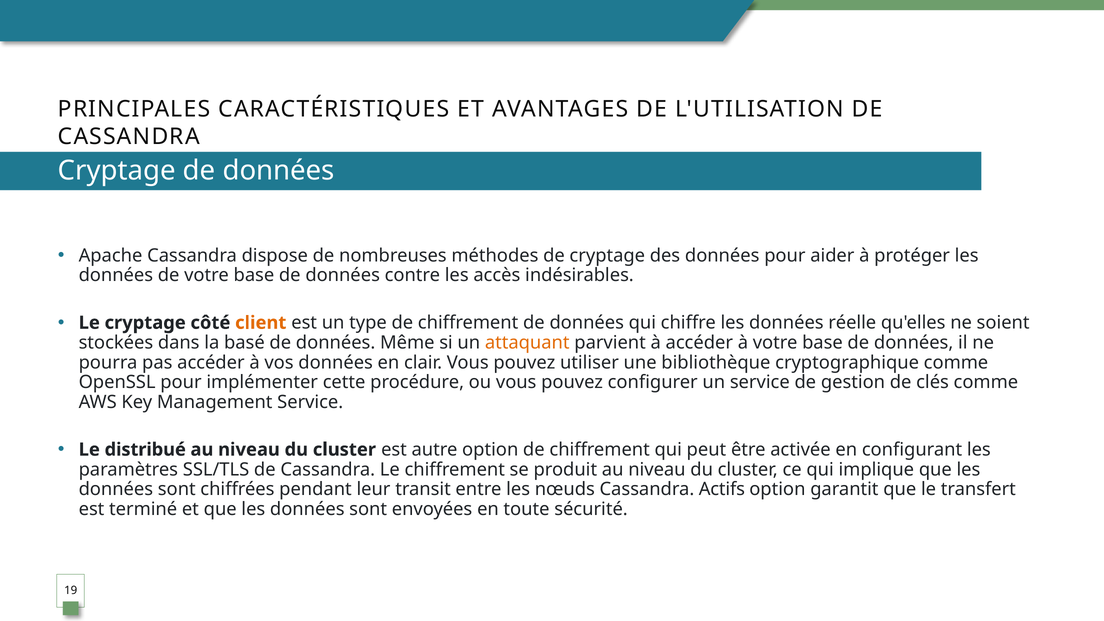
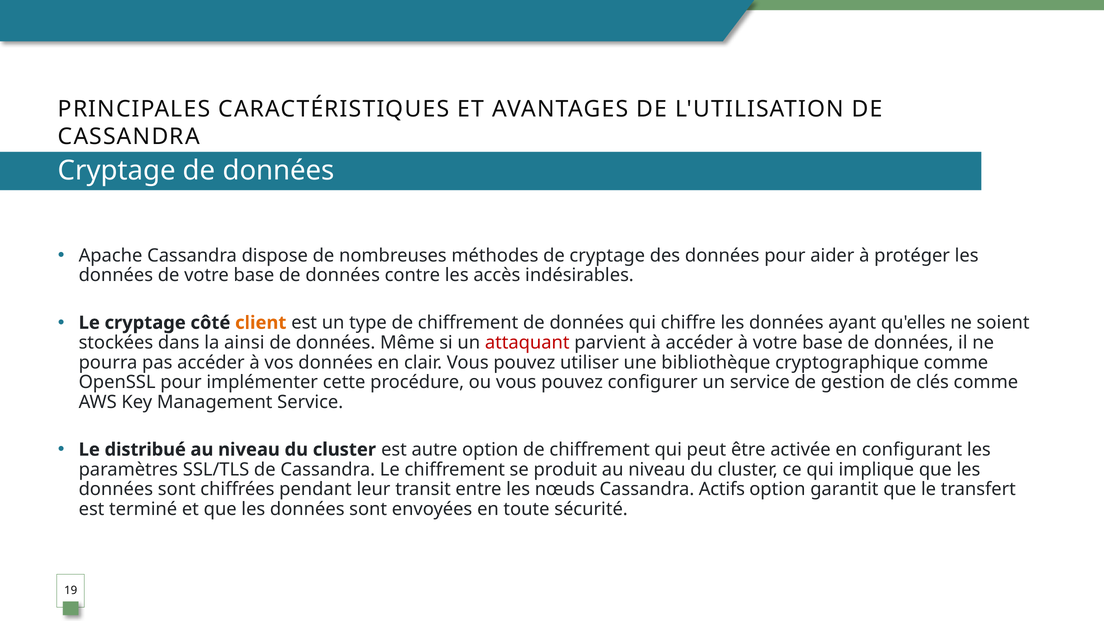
réelle: réelle -> ayant
basé: basé -> ainsi
attaquant colour: orange -> red
